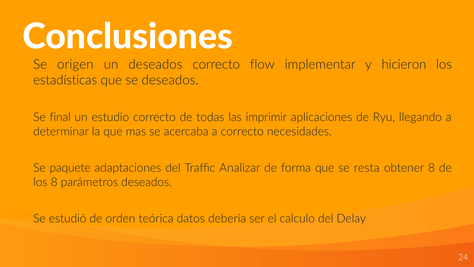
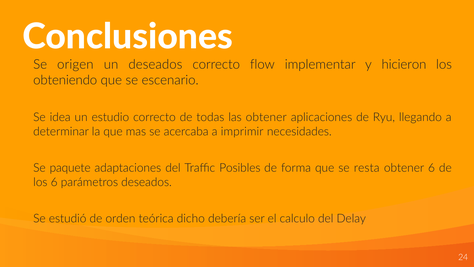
estadísticas: estadísticas -> obteniendo
se deseados: deseados -> escenario
final: final -> idea
las imprimir: imprimir -> obtener
a correcto: correcto -> imprimir
Analizar: Analizar -> Posibles
obtener 8: 8 -> 6
los 8: 8 -> 6
datos: datos -> dicho
